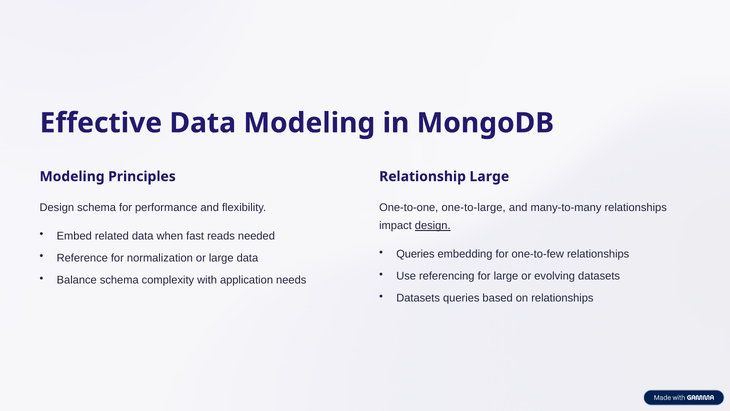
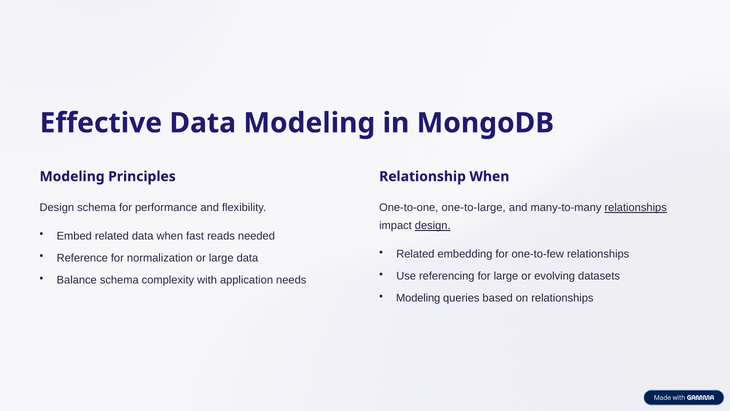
Relationship Large: Large -> When
relationships at (636, 208) underline: none -> present
Queries at (415, 254): Queries -> Related
Datasets at (418, 298): Datasets -> Modeling
